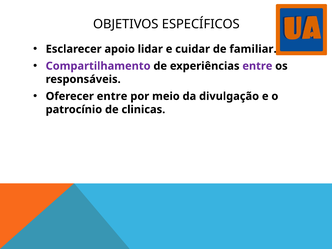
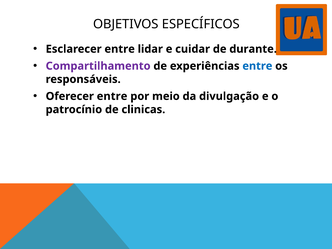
Esclarecer apoio: apoio -> entre
familiar: familiar -> durante
entre at (257, 66) colour: purple -> blue
